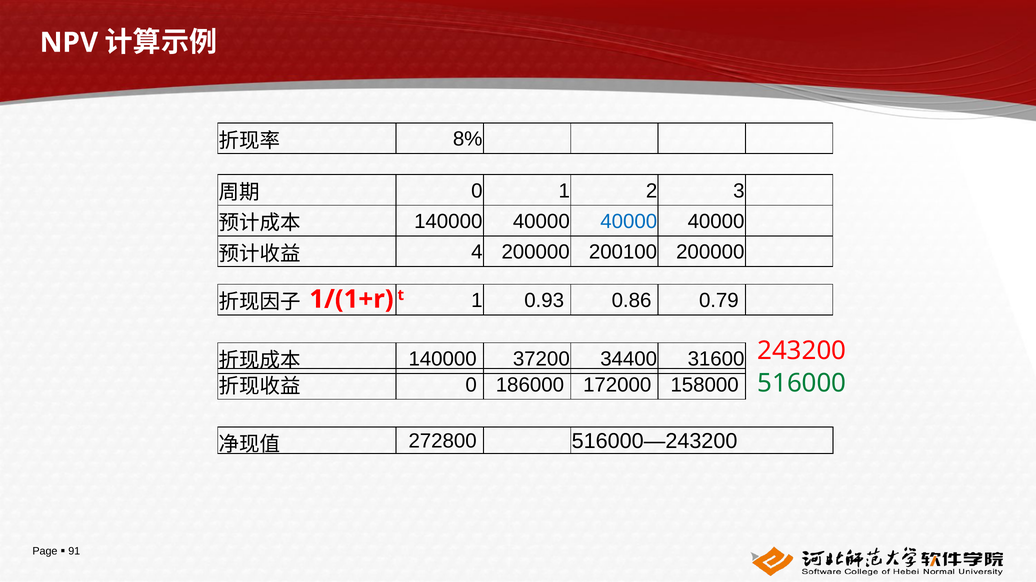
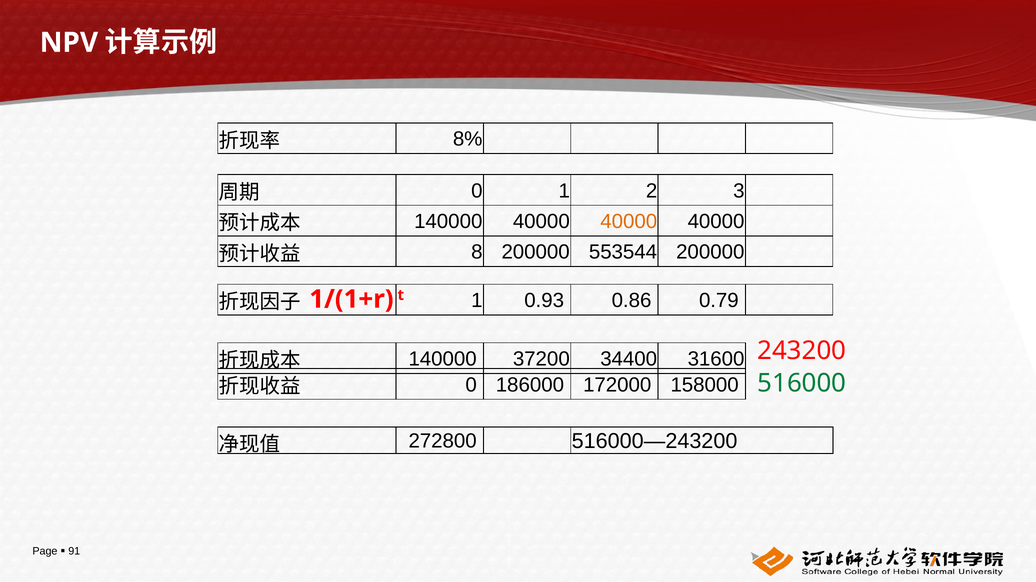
40000 at (629, 222) colour: blue -> orange
4: 4 -> 8
200100: 200100 -> 553544
